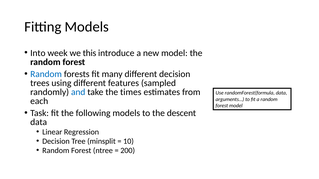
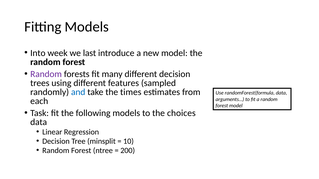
this: this -> last
Random at (46, 74) colour: blue -> purple
descent: descent -> choices
